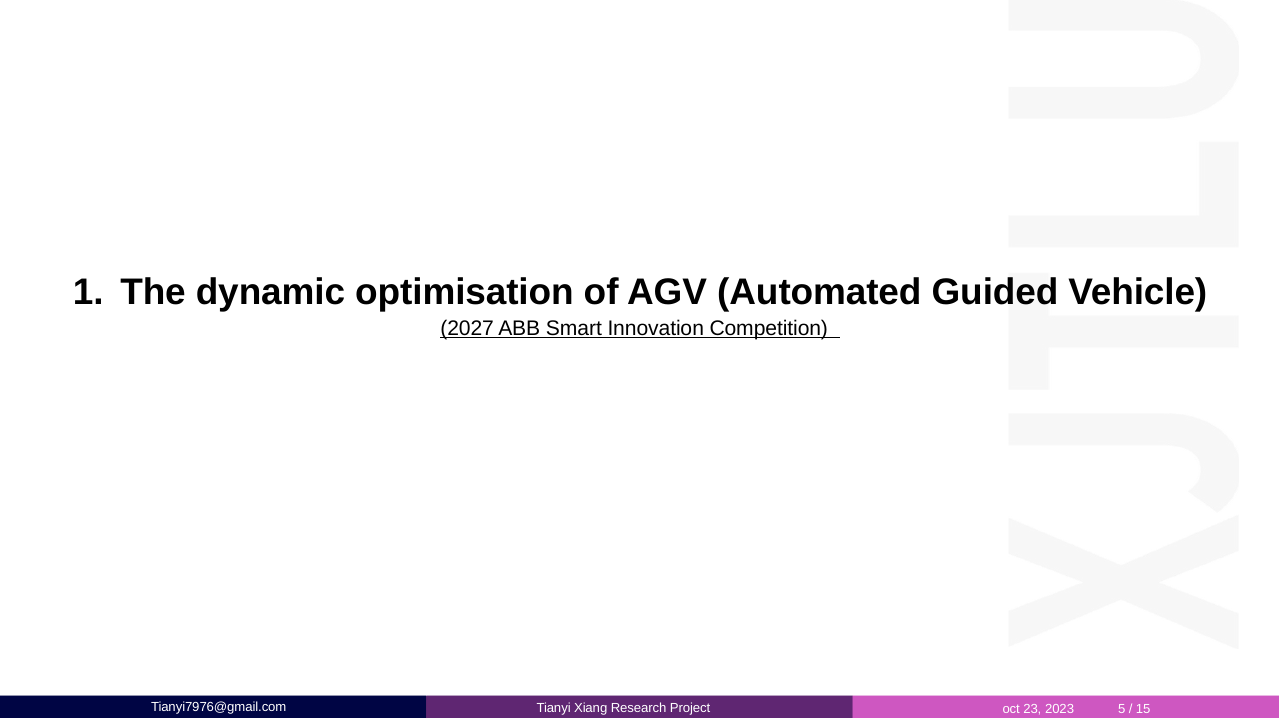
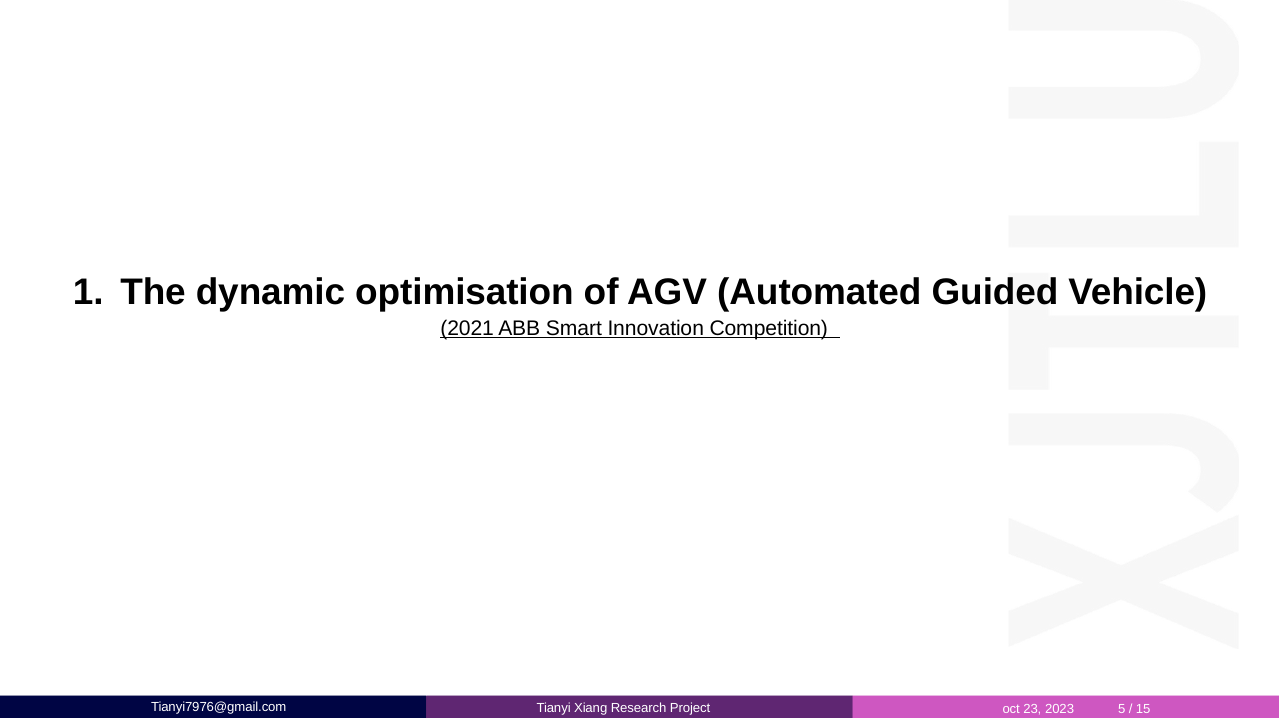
2027 at (467, 328): 2027 -> 2021
